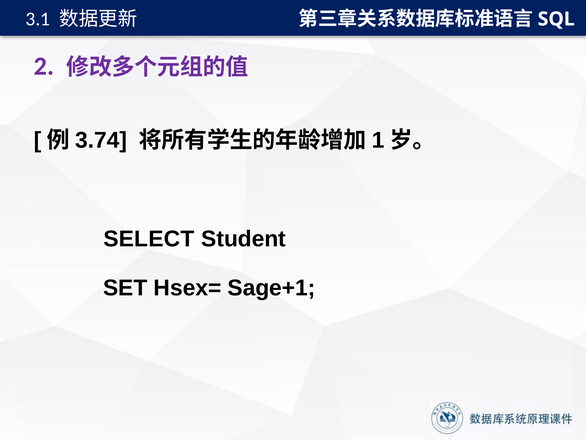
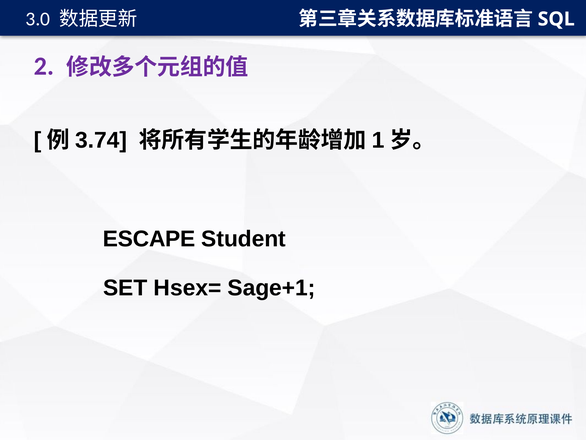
3.1: 3.1 -> 3.0
SELECT: SELECT -> ESCAPE
